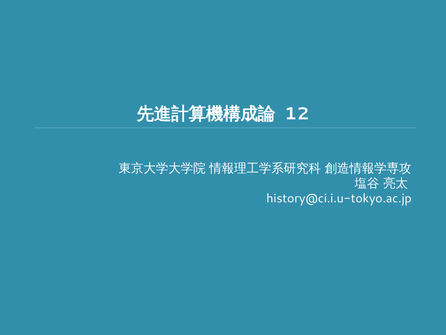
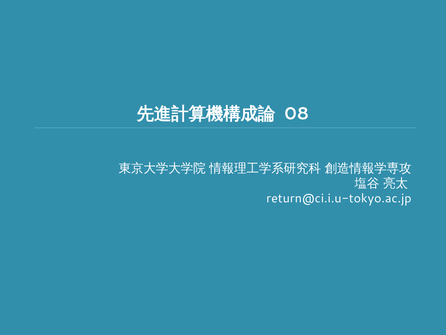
12: 12 -> 08
history@ci.i.u-tokyo.ac.jp: history@ci.i.u-tokyo.ac.jp -> return@ci.i.u-tokyo.ac.jp
